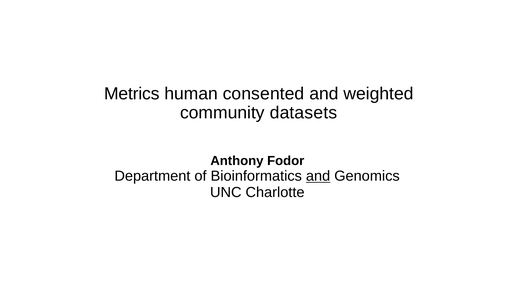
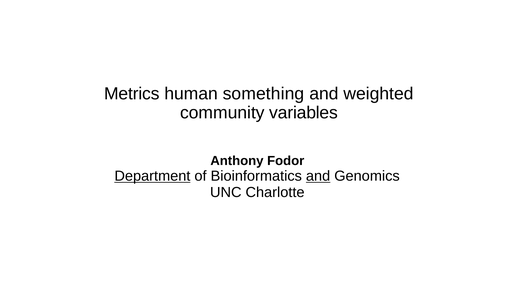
consented: consented -> something
datasets: datasets -> variables
Department underline: none -> present
